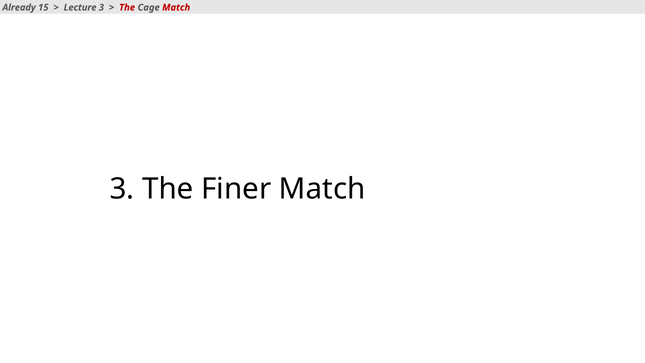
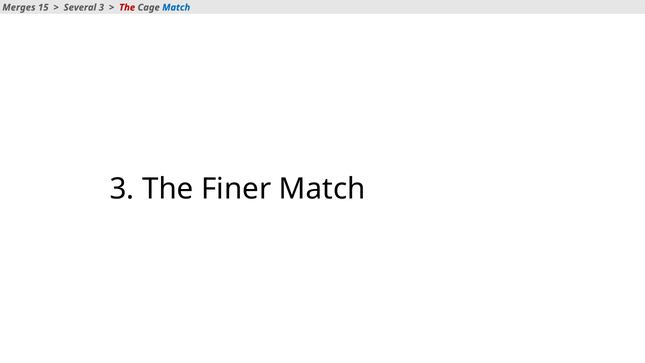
Already: Already -> Merges
Lecture: Lecture -> Several
Match at (176, 7) colour: red -> blue
